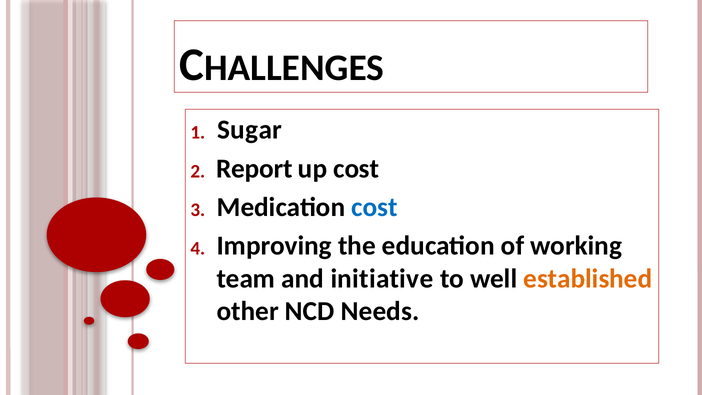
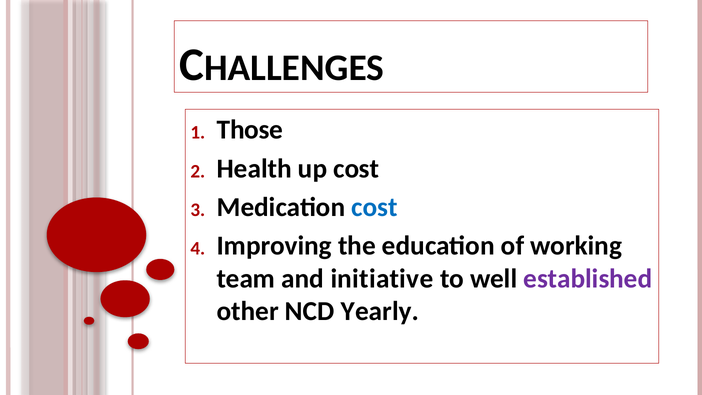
Sugar: Sugar -> Those
Report: Report -> Health
established colour: orange -> purple
Needs: Needs -> Yearly
